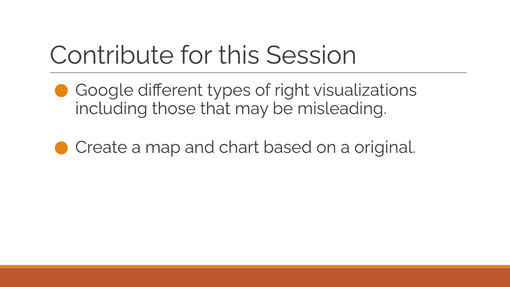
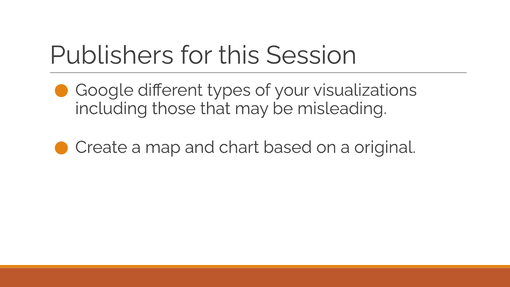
Contribute: Contribute -> Publishers
right: right -> your
